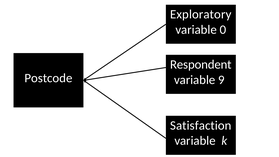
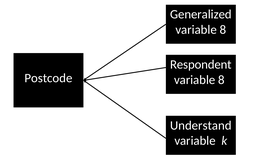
Exploratory: Exploratory -> Generalized
0 at (223, 30): 0 -> 8
9 at (221, 80): 9 -> 8
Satisfaction: Satisfaction -> Understand
